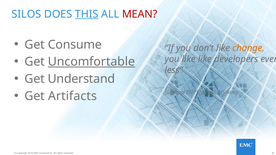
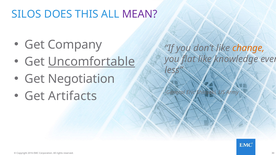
THIS underline: present -> none
MEAN colour: red -> purple
Consume: Consume -> Company
you like: like -> flat
developers: developers -> knowledge
Understand: Understand -> Negotiation
